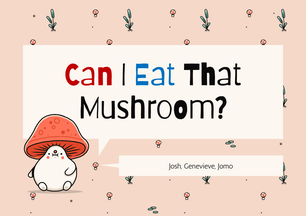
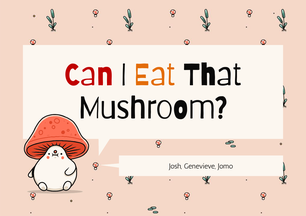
Eat colour: blue -> orange
